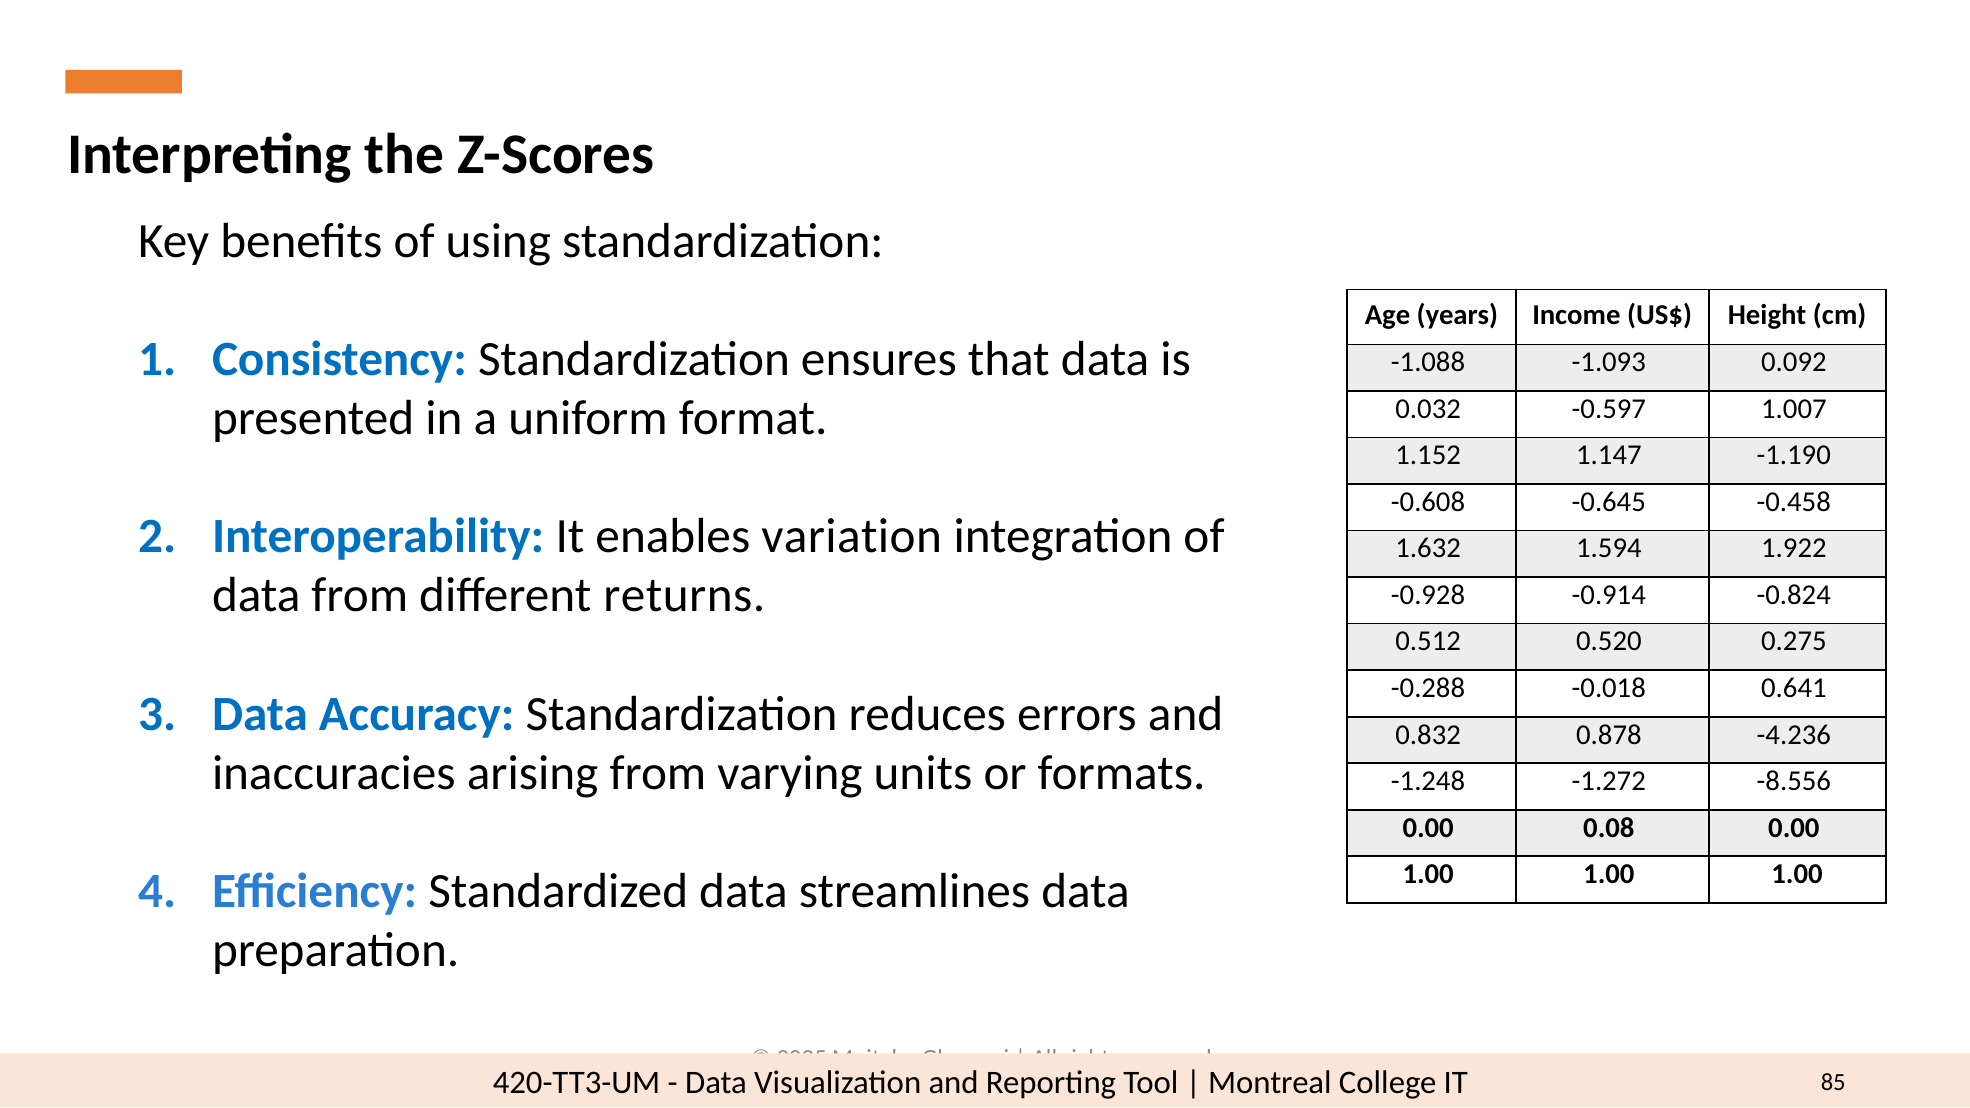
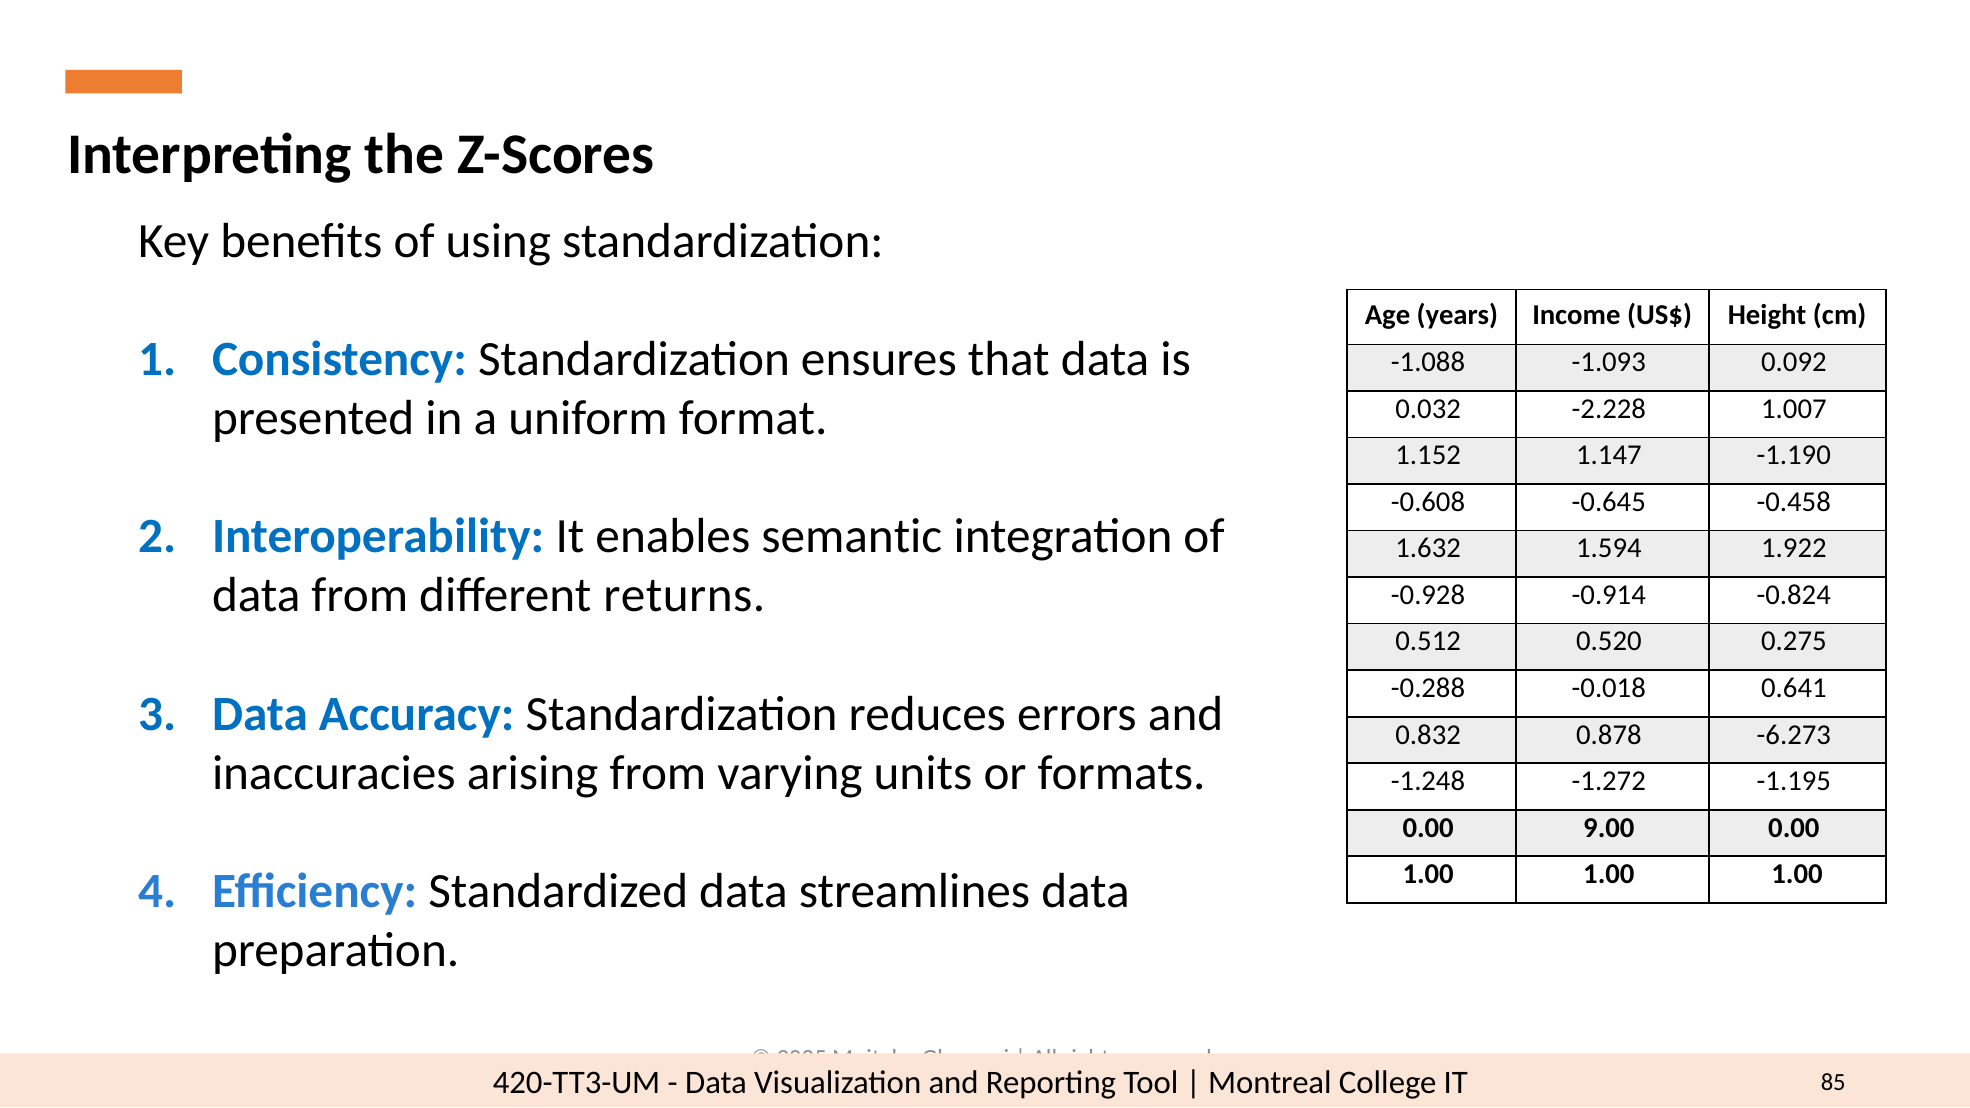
-0.597: -0.597 -> -2.228
variation: variation -> semantic
-4.236: -4.236 -> -6.273
-8.556: -8.556 -> -1.195
0.08: 0.08 -> 9.00
